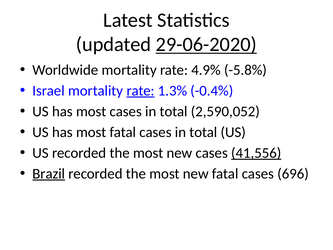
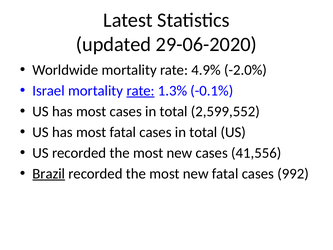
29-06-2020 underline: present -> none
-5.8%: -5.8% -> -2.0%
-0.4%: -0.4% -> -0.1%
2,590,052: 2,590,052 -> 2,599,552
41,556 underline: present -> none
696: 696 -> 992
